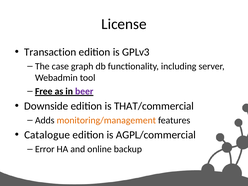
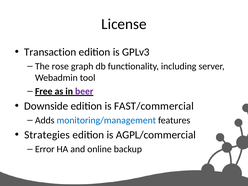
case: case -> rose
THAT/commercial: THAT/commercial -> FAST/commercial
monitoring/management colour: orange -> blue
Catalogue: Catalogue -> Strategies
